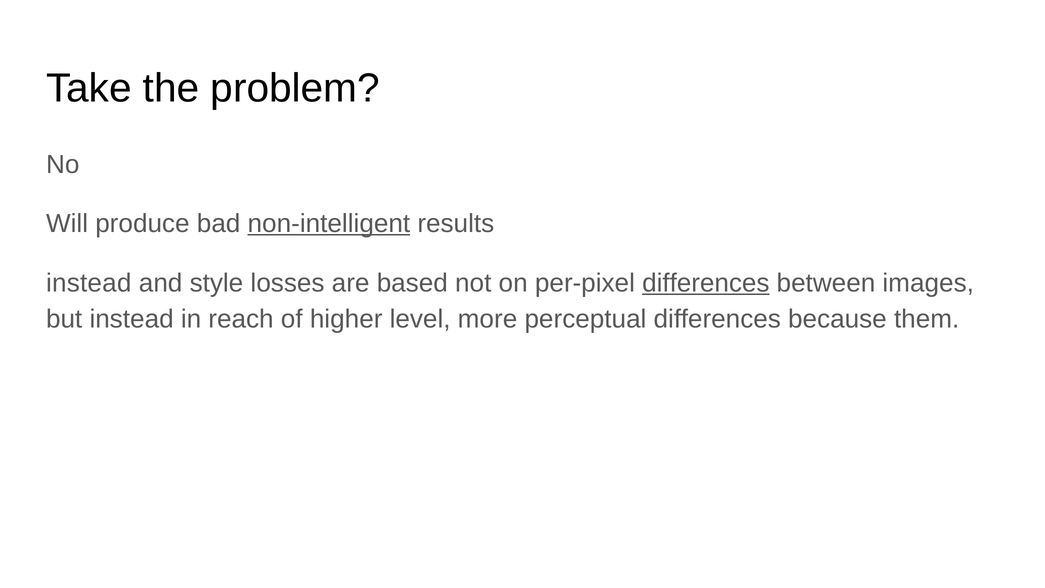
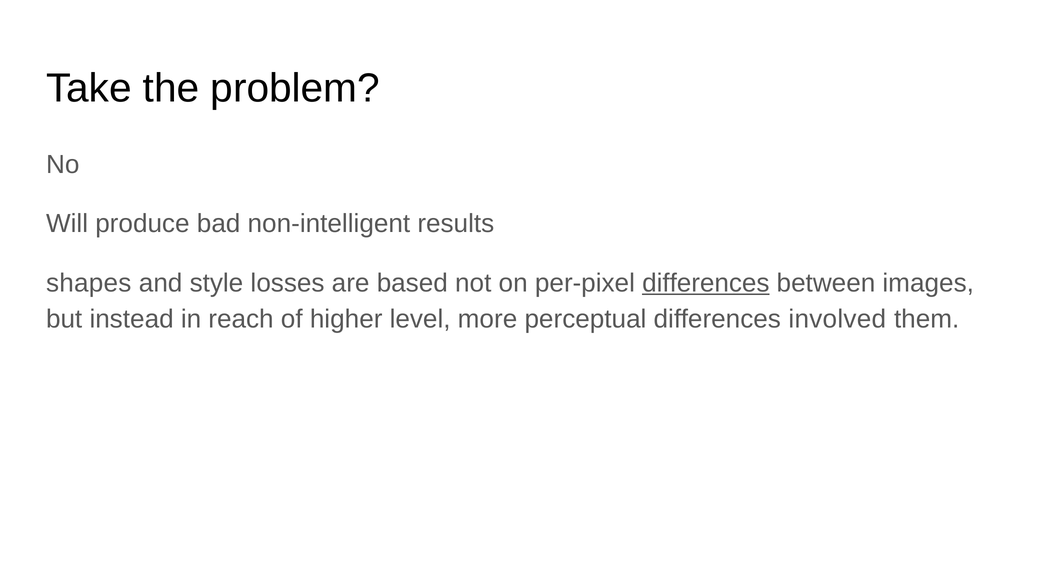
non-intelligent underline: present -> none
instead at (89, 283): instead -> shapes
because: because -> involved
